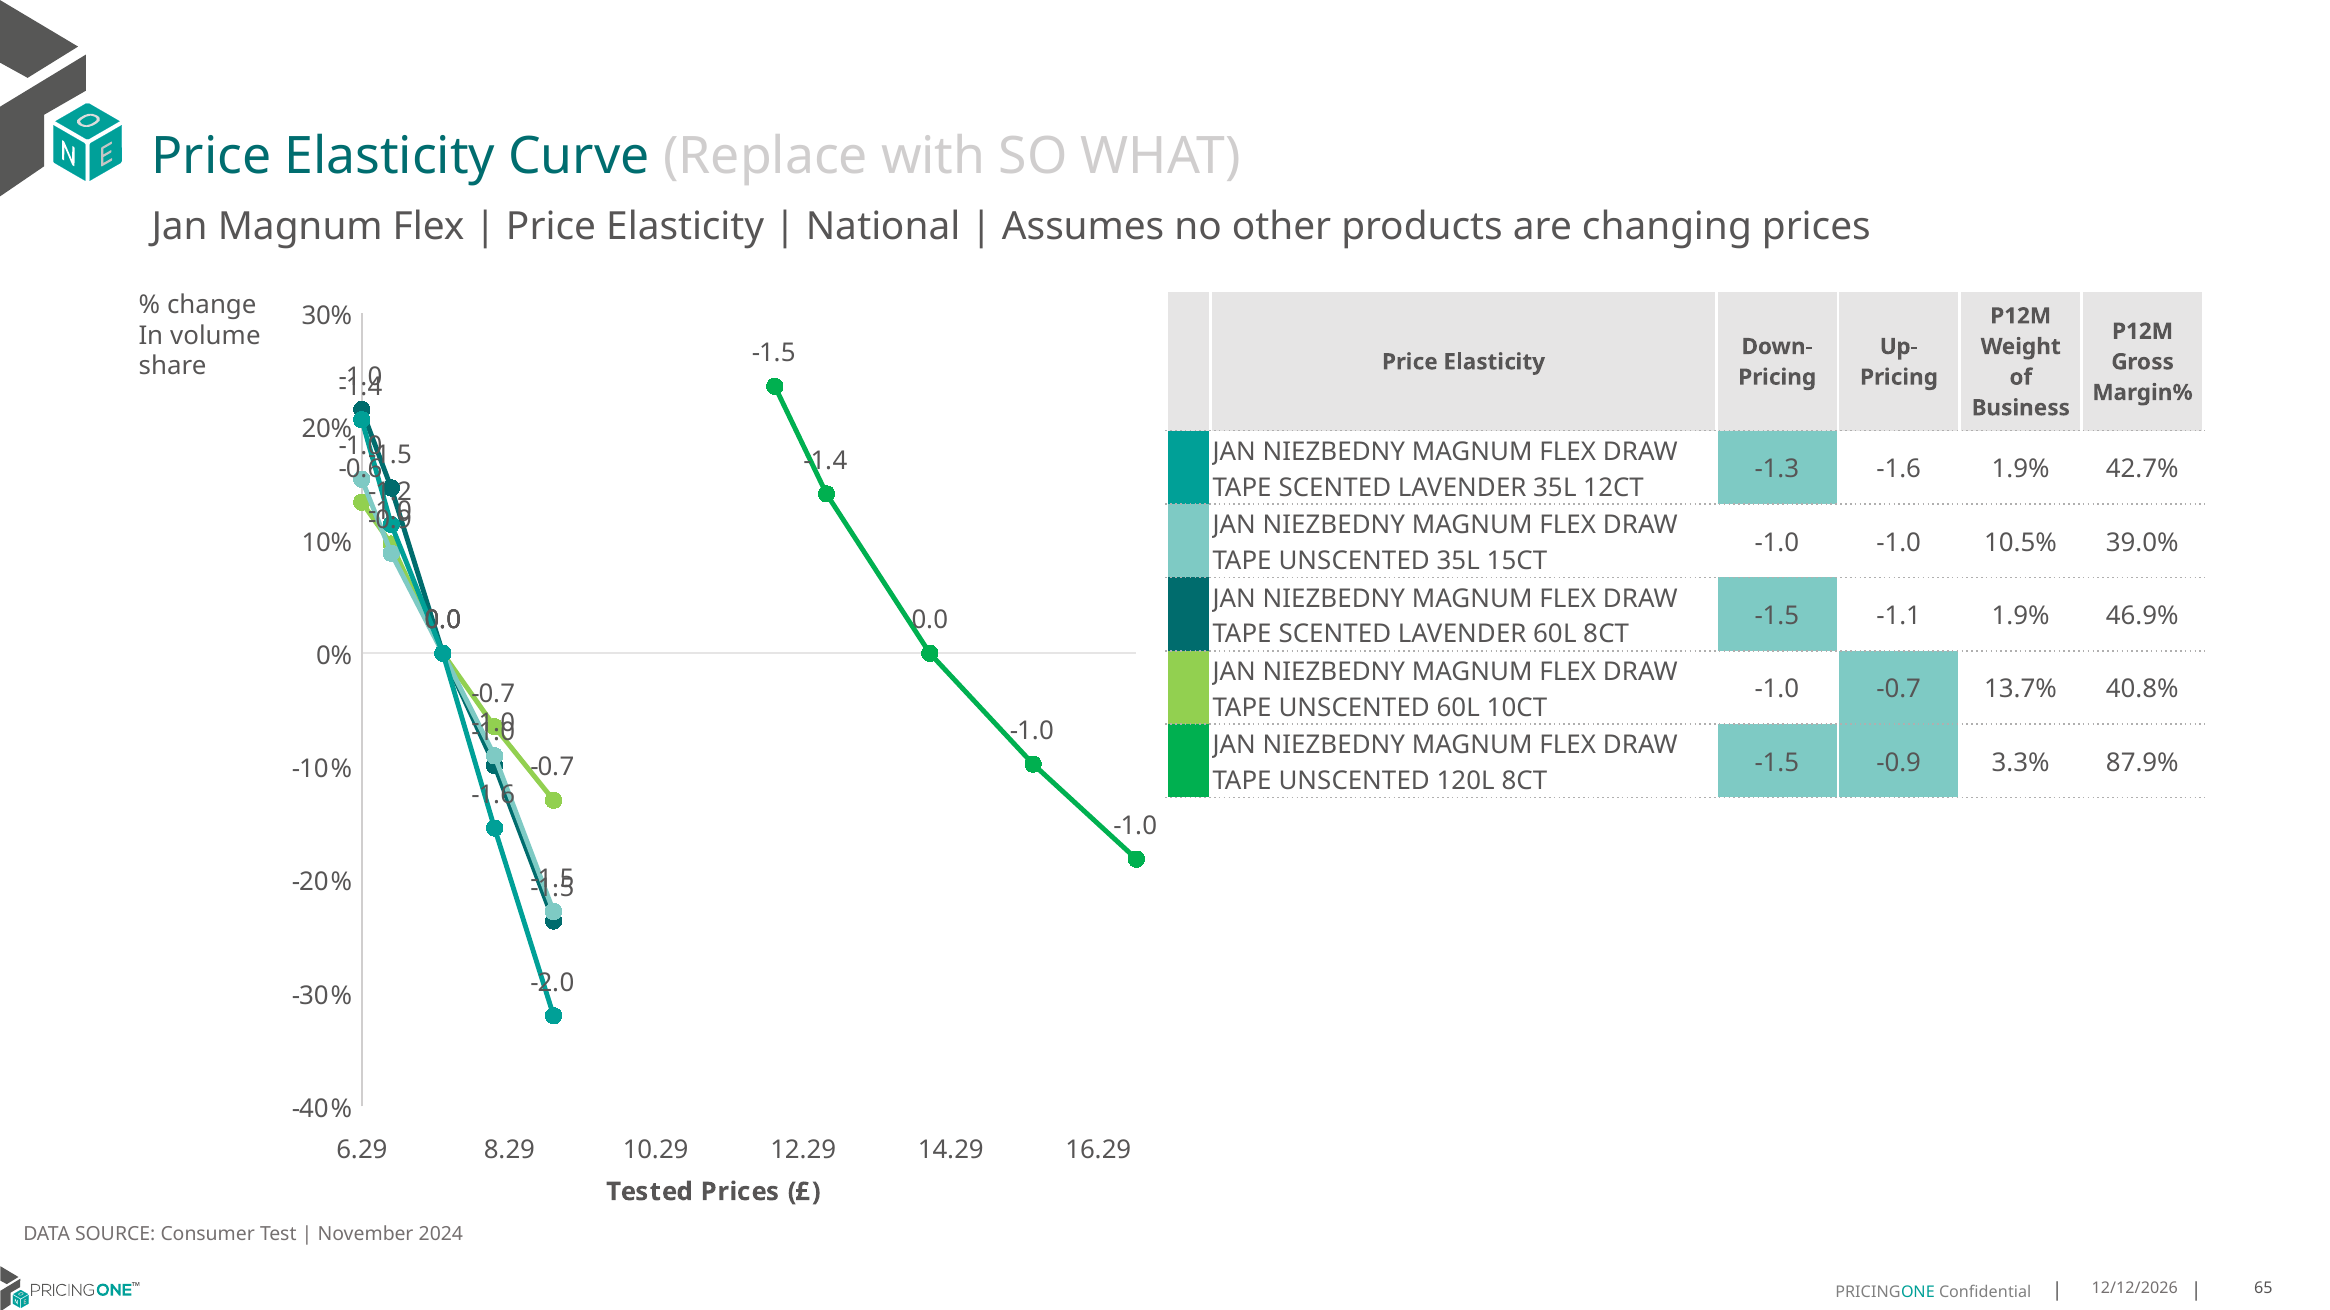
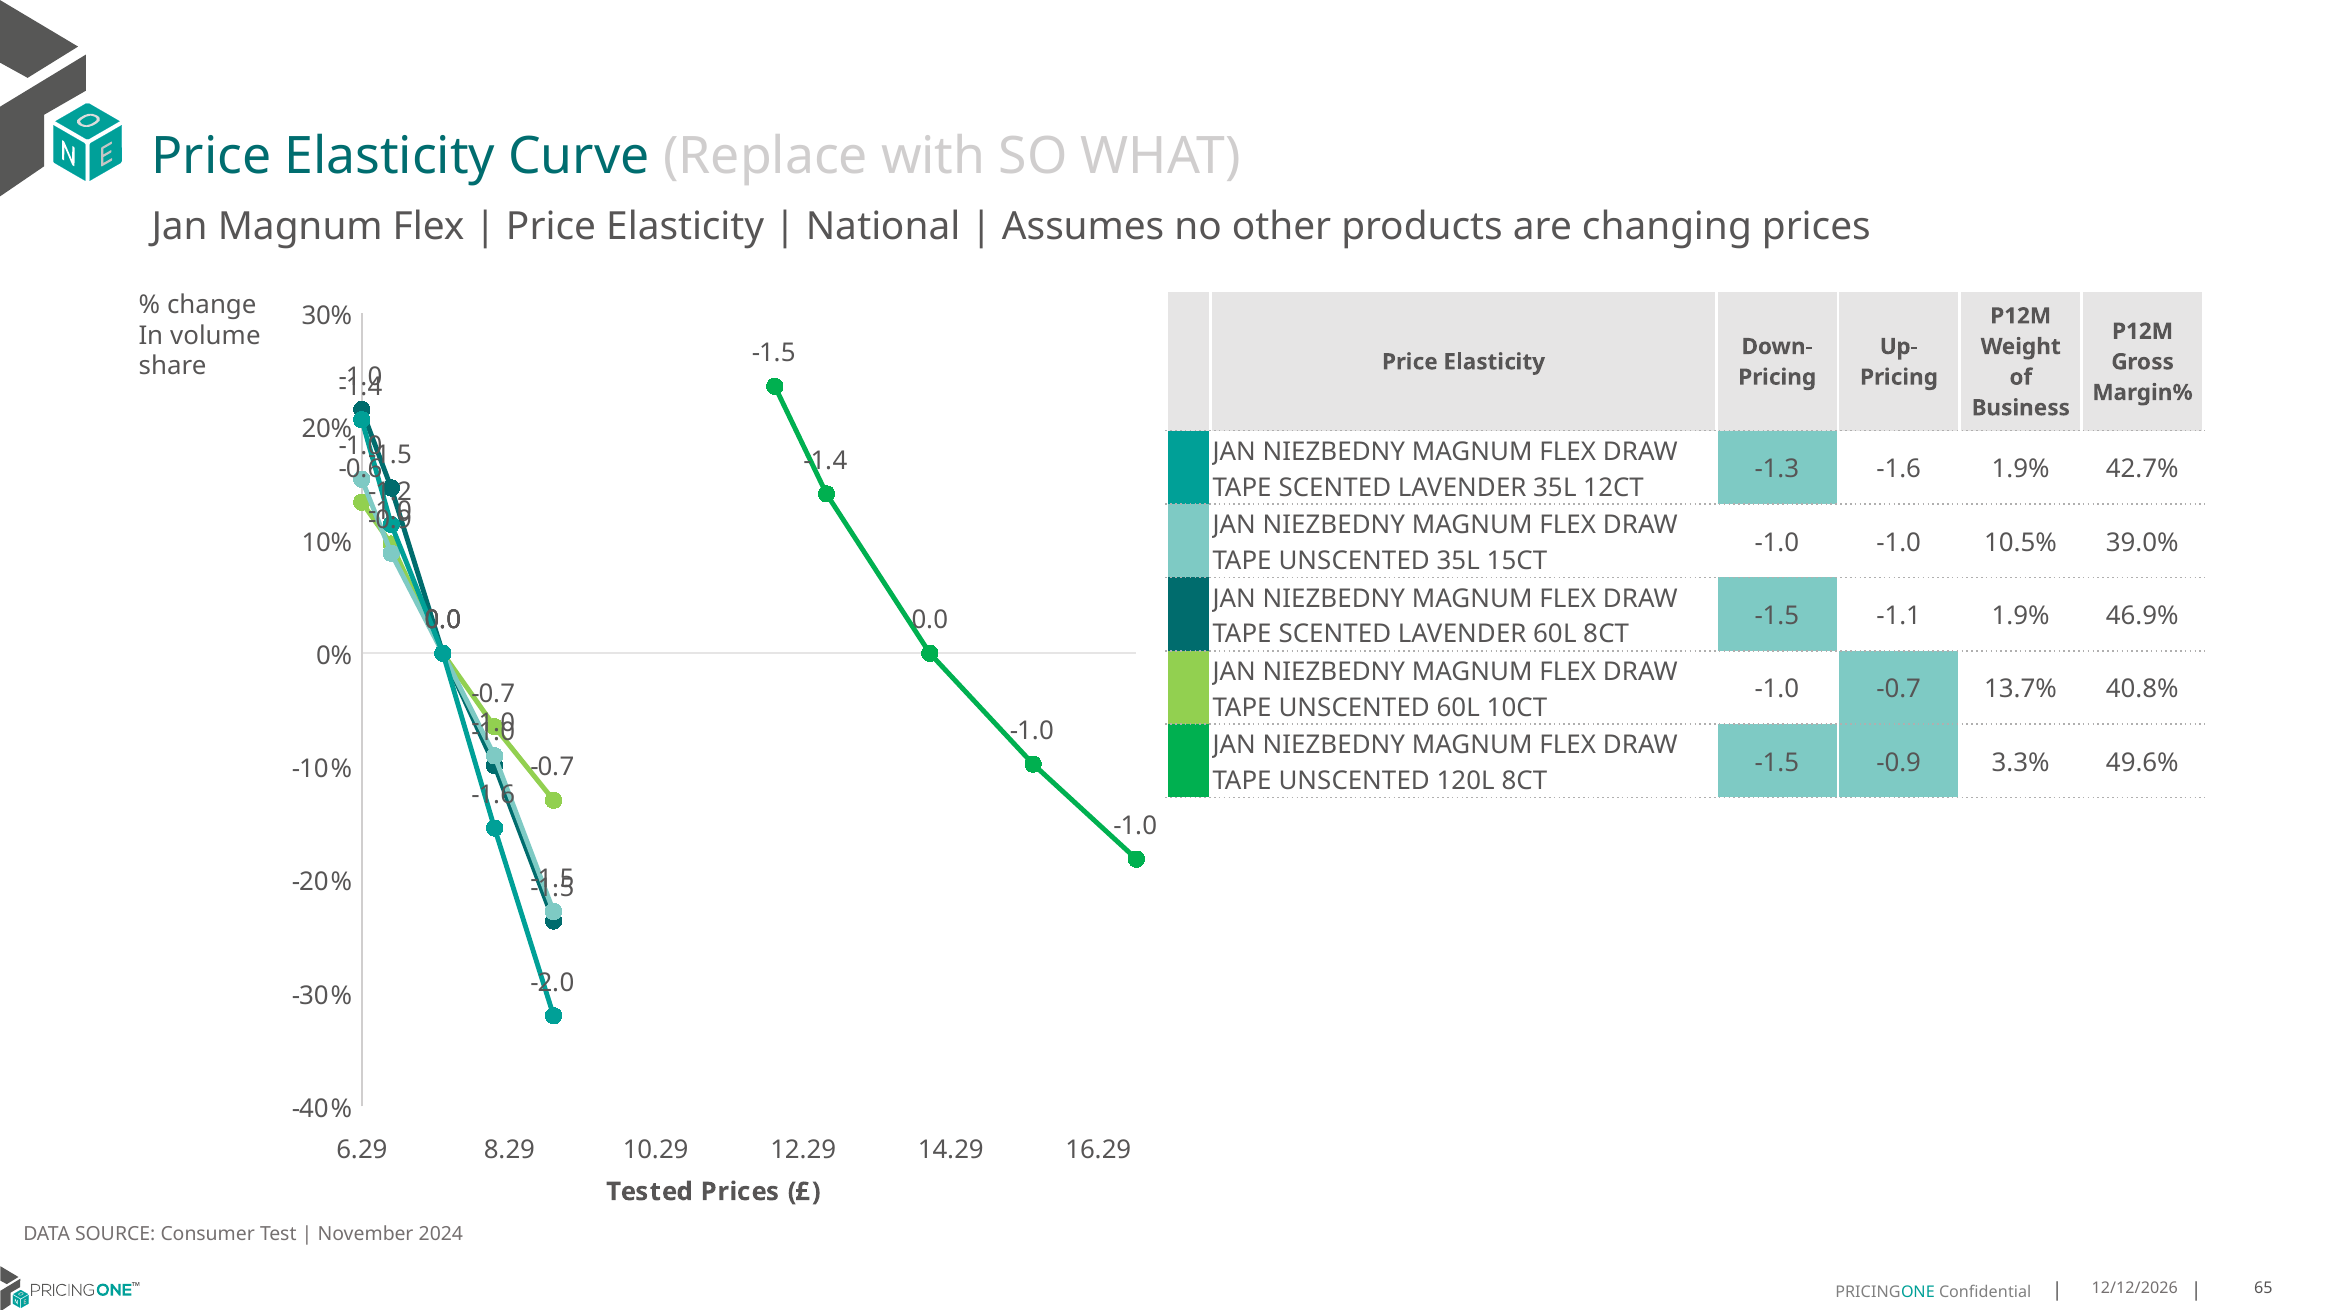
87.9%: 87.9% -> 49.6%
